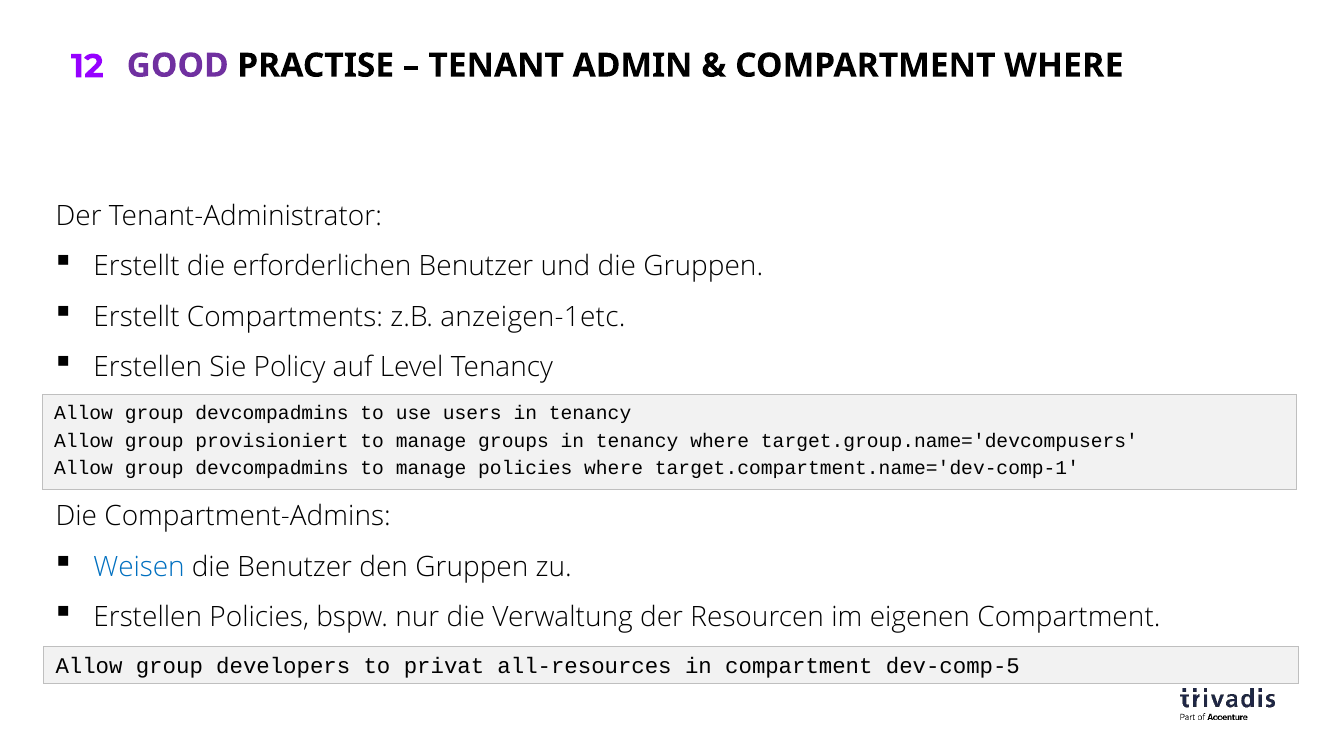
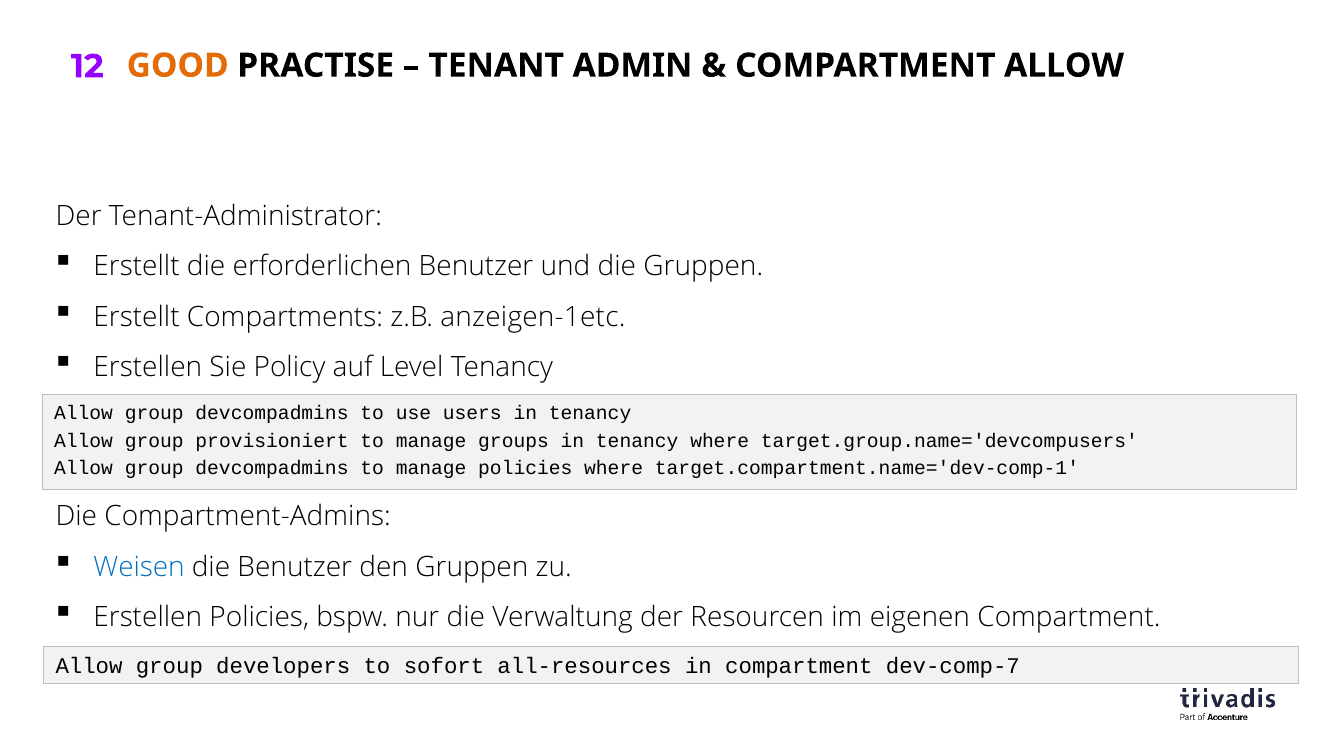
GOOD colour: purple -> orange
COMPARTMENT WHERE: WHERE -> ALLOW
privat: privat -> sofort
dev-comp-5: dev-comp-5 -> dev-comp-7
